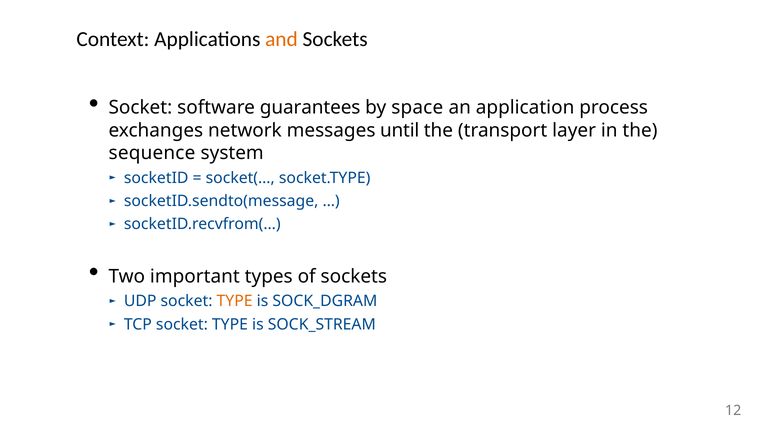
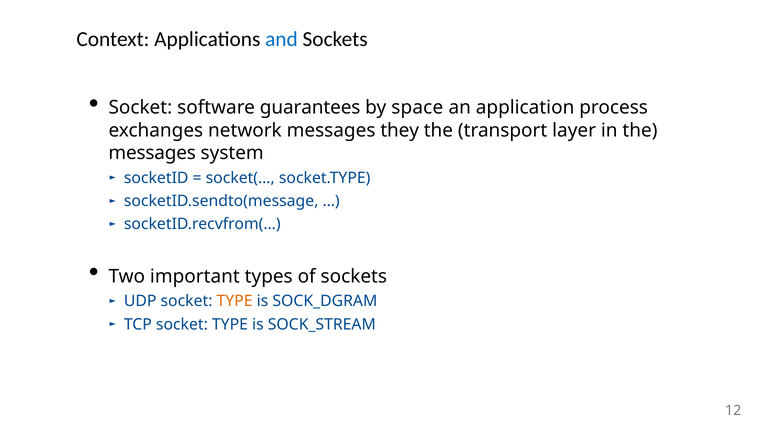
and colour: orange -> blue
until: until -> they
sequence at (152, 153): sequence -> messages
